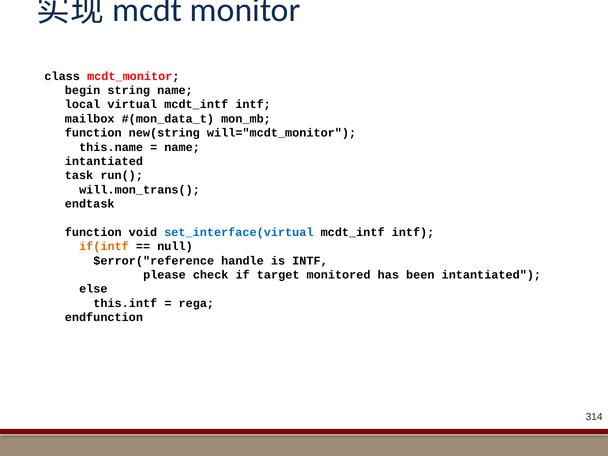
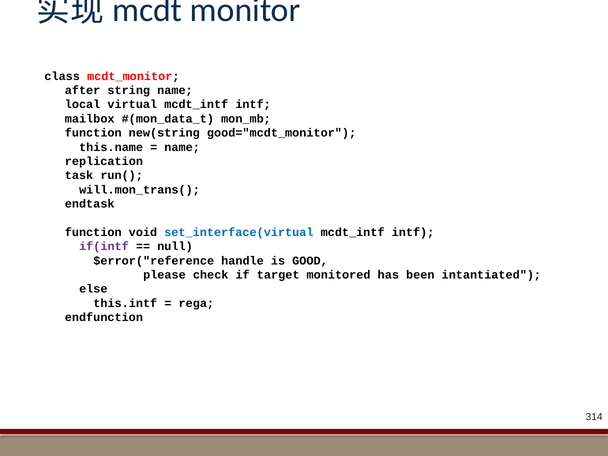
begin: begin -> after
will="mcdt_monitor: will="mcdt_monitor -> good="mcdt_monitor
intantiated at (104, 161): intantiated -> replication
if(intf colour: orange -> purple
is INTF: INTF -> GOOD
